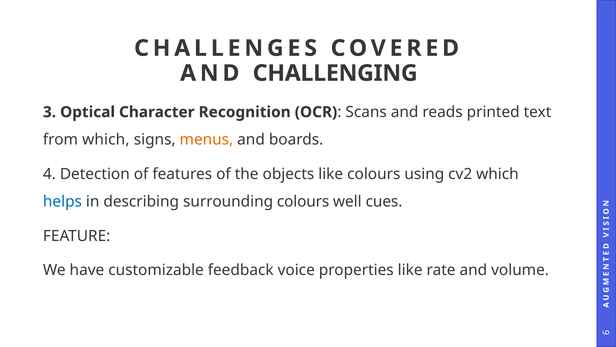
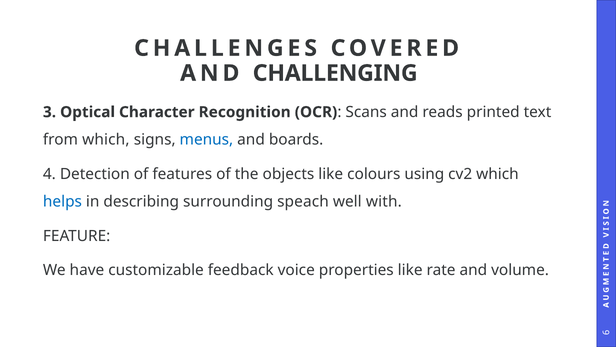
menus colour: orange -> blue
surrounding colours: colours -> speach
cues: cues -> with
